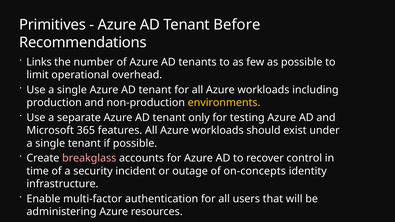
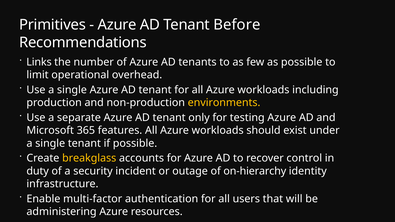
breakglass colour: pink -> yellow
time: time -> duty
on-concepts: on-concepts -> on-hierarchy
